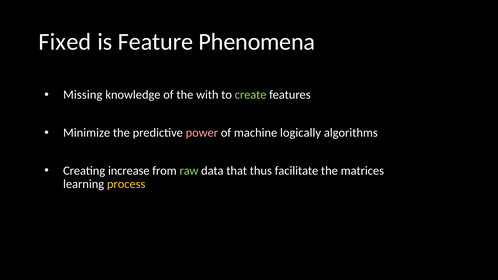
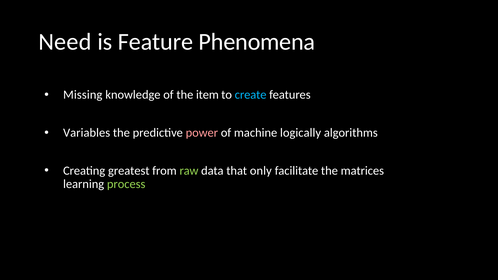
Fixed: Fixed -> Need
with: with -> item
create colour: light green -> light blue
Minimize: Minimize -> Variables
increase: increase -> greatest
thus: thus -> only
process colour: yellow -> light green
